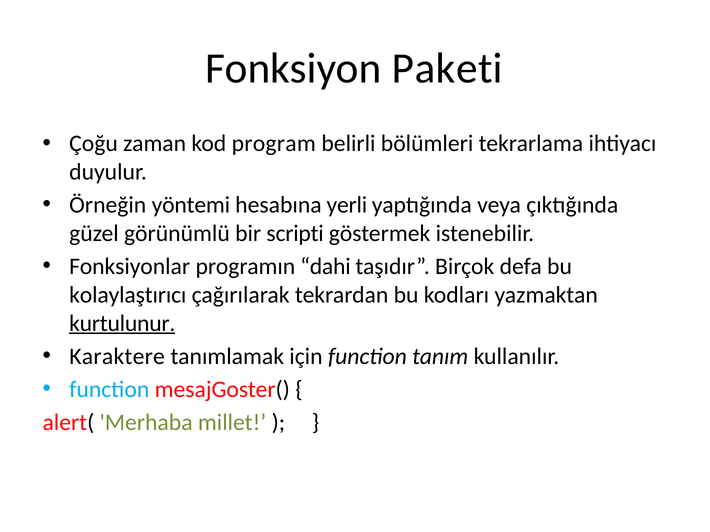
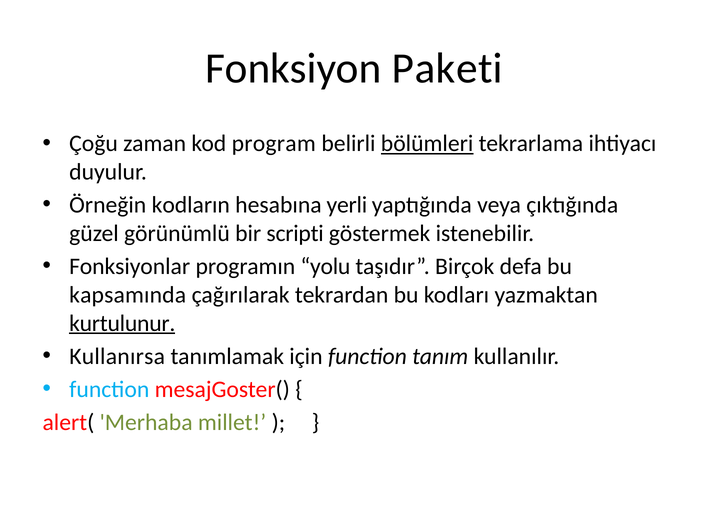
bölümleri underline: none -> present
yöntemi: yöntemi -> kodların
dahi: dahi -> yolu
kolaylaştırıcı: kolaylaştırıcı -> kapsamında
Karaktere: Karaktere -> Kullanırsa
